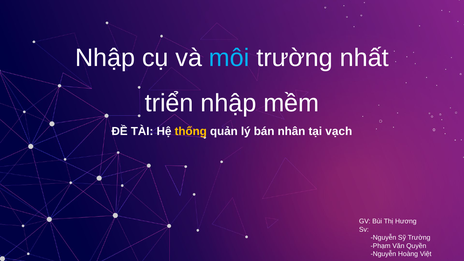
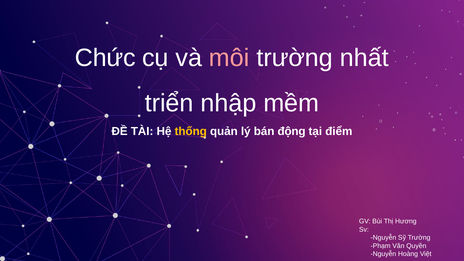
Nhập at (105, 58): Nhập -> Chức
môi colour: light blue -> pink
nhân: nhân -> động
vạch: vạch -> điểm
